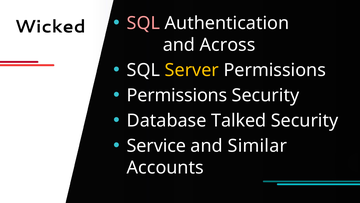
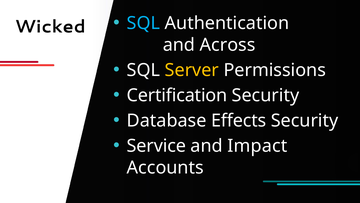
SQL at (143, 23) colour: pink -> light blue
Permissions at (177, 95): Permissions -> Certification
Talked: Talked -> Effects
Similar: Similar -> Impact
